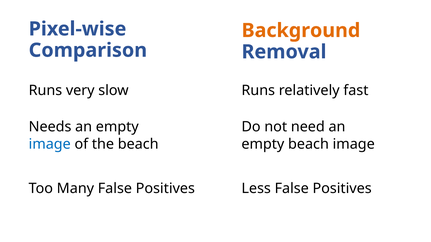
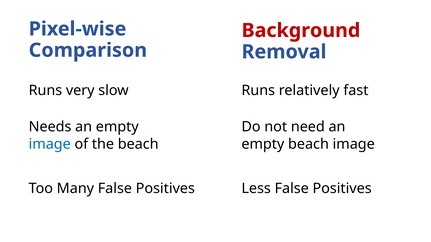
Background colour: orange -> red
